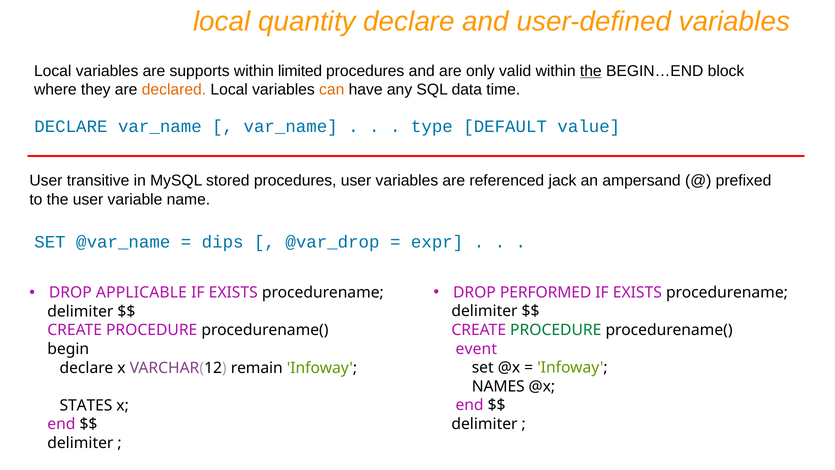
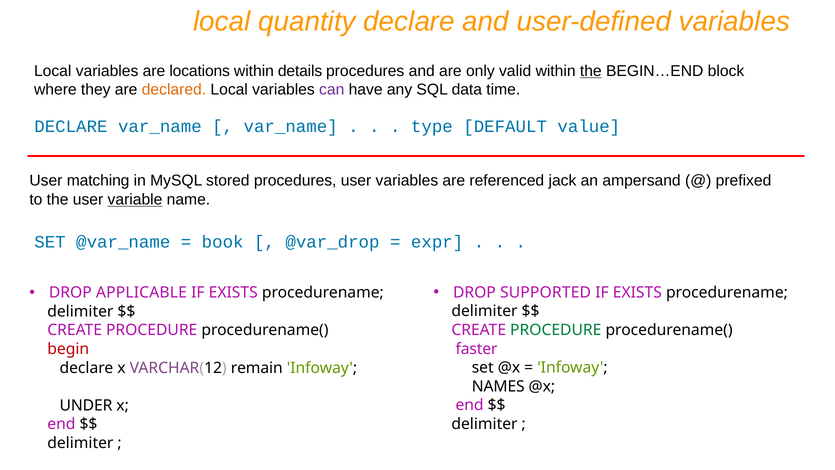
supports: supports -> locations
limited: limited -> details
can colour: orange -> purple
transitive: transitive -> matching
variable underline: none -> present
dips: dips -> book
PERFORMED: PERFORMED -> SUPPORTED
event: event -> faster
begin colour: black -> red
STATES: STATES -> UNDER
